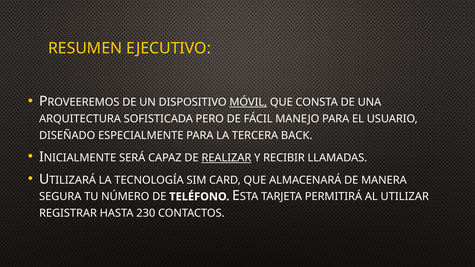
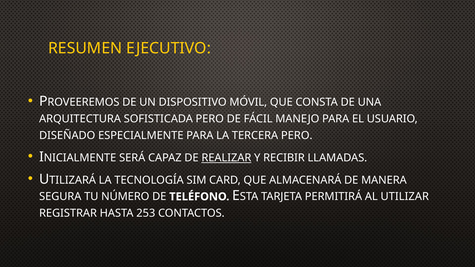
MÓVIL underline: present -> none
TERCERA BACK: BACK -> PERO
230: 230 -> 253
